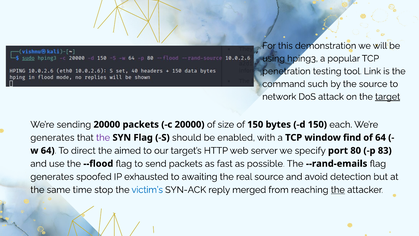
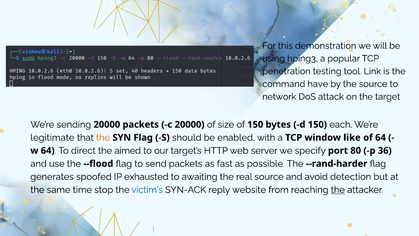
such: such -> have
target underline: present -> none
generates at (52, 137): generates -> legitimate
the at (103, 137) colour: purple -> orange
find: find -> like
83: 83 -> 36
--rand-emails: --rand-emails -> --rand-harder
merged: merged -> website
